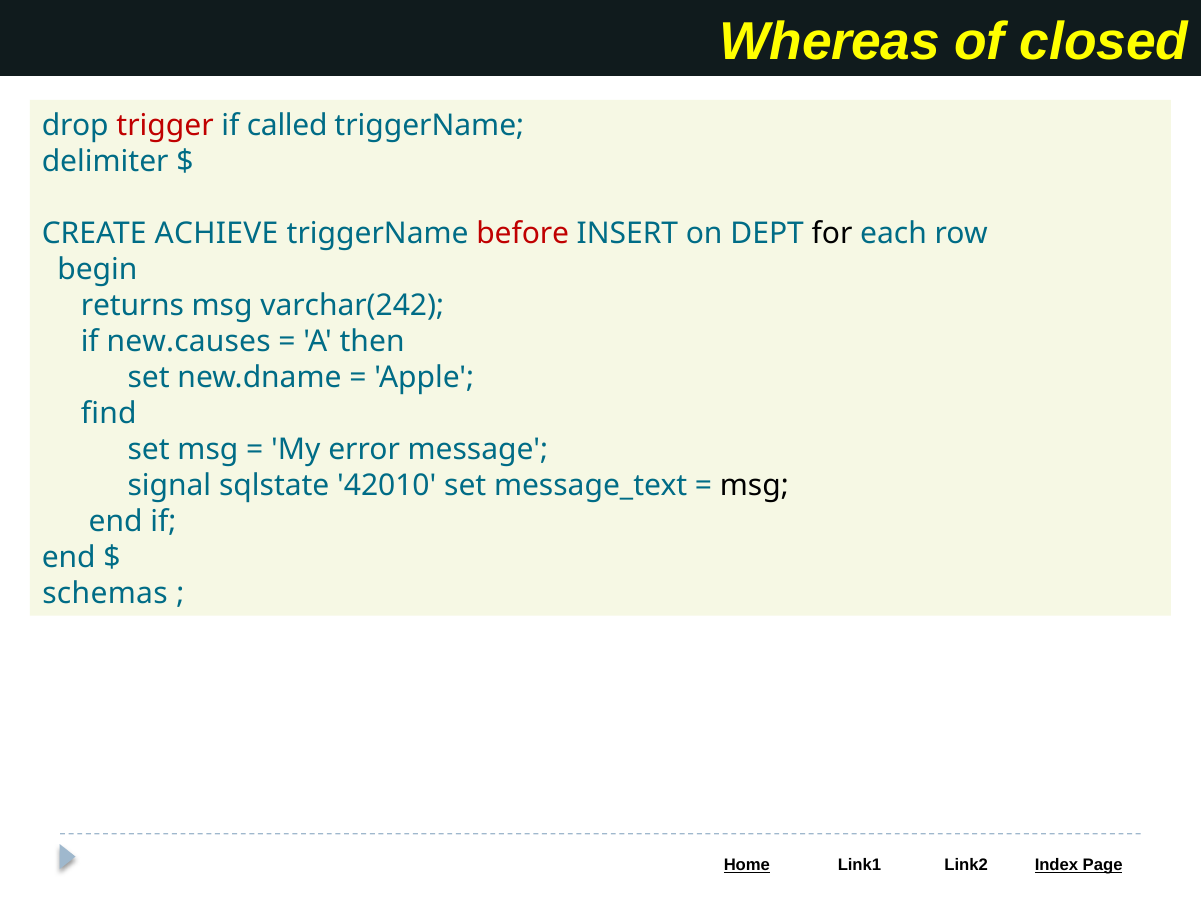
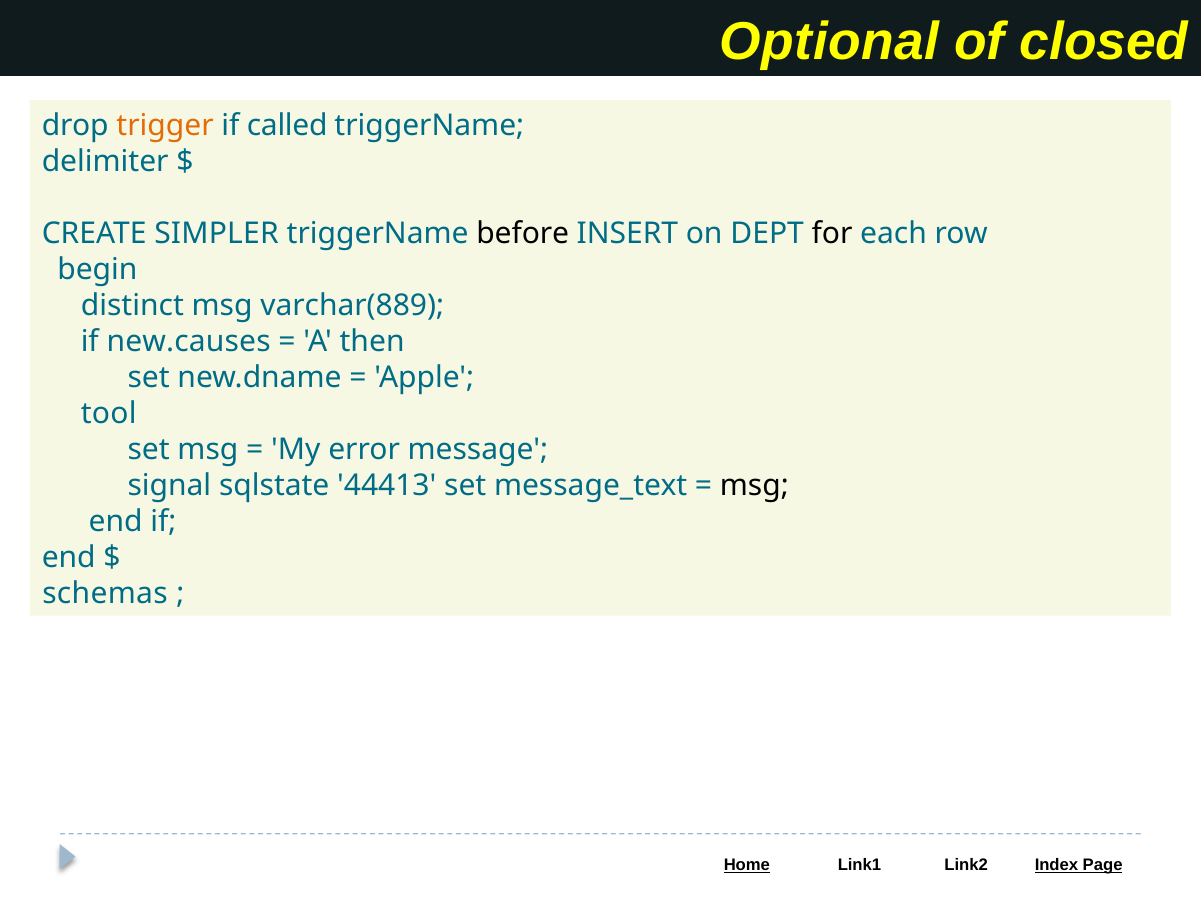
Whereas: Whereas -> Optional
trigger colour: red -> orange
ACHIEVE: ACHIEVE -> SIMPLER
before colour: red -> black
returns: returns -> distinct
varchar(242: varchar(242 -> varchar(889
find: find -> tool
42010: 42010 -> 44413
